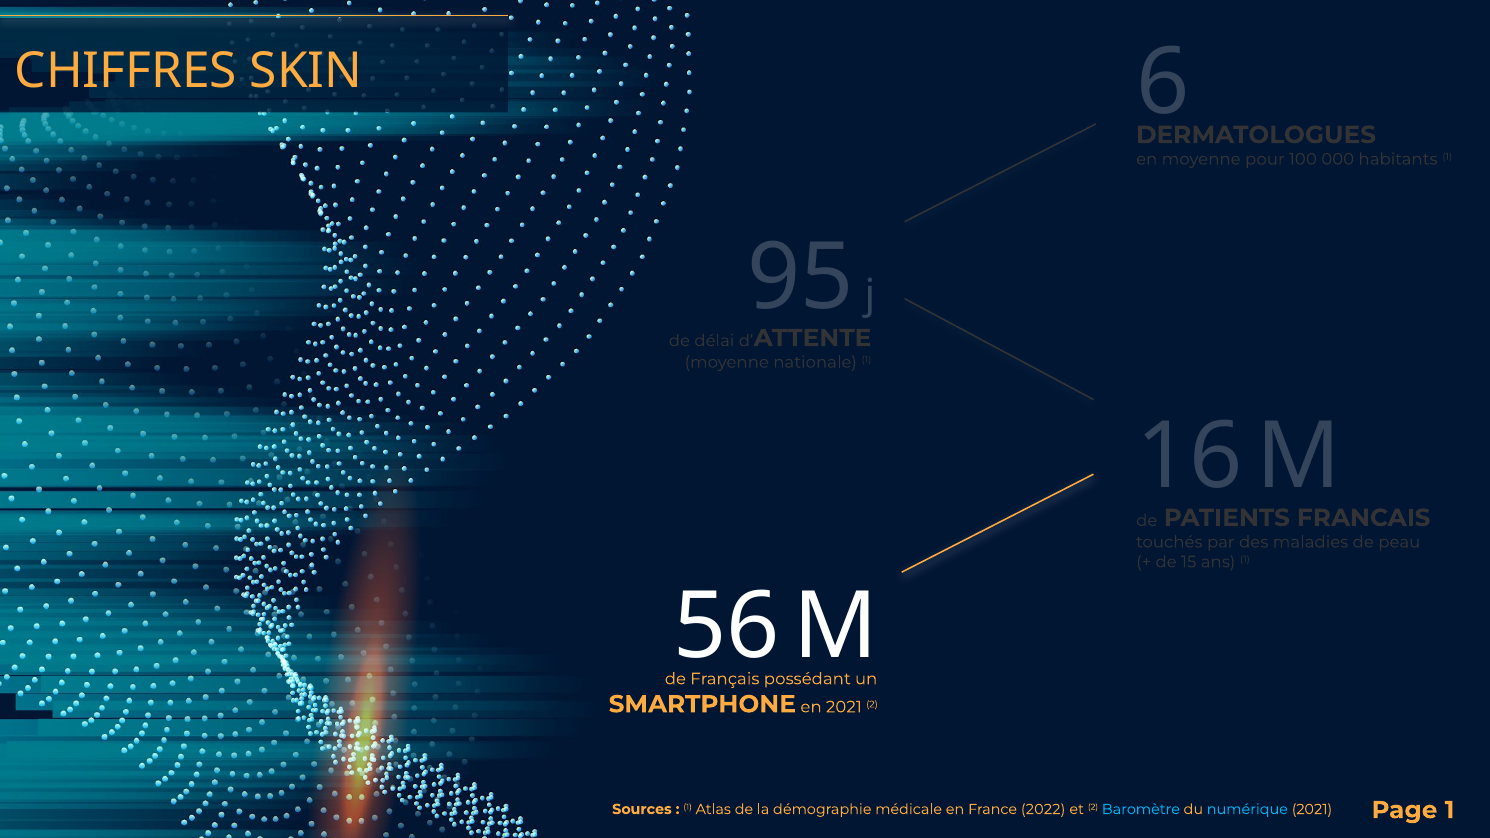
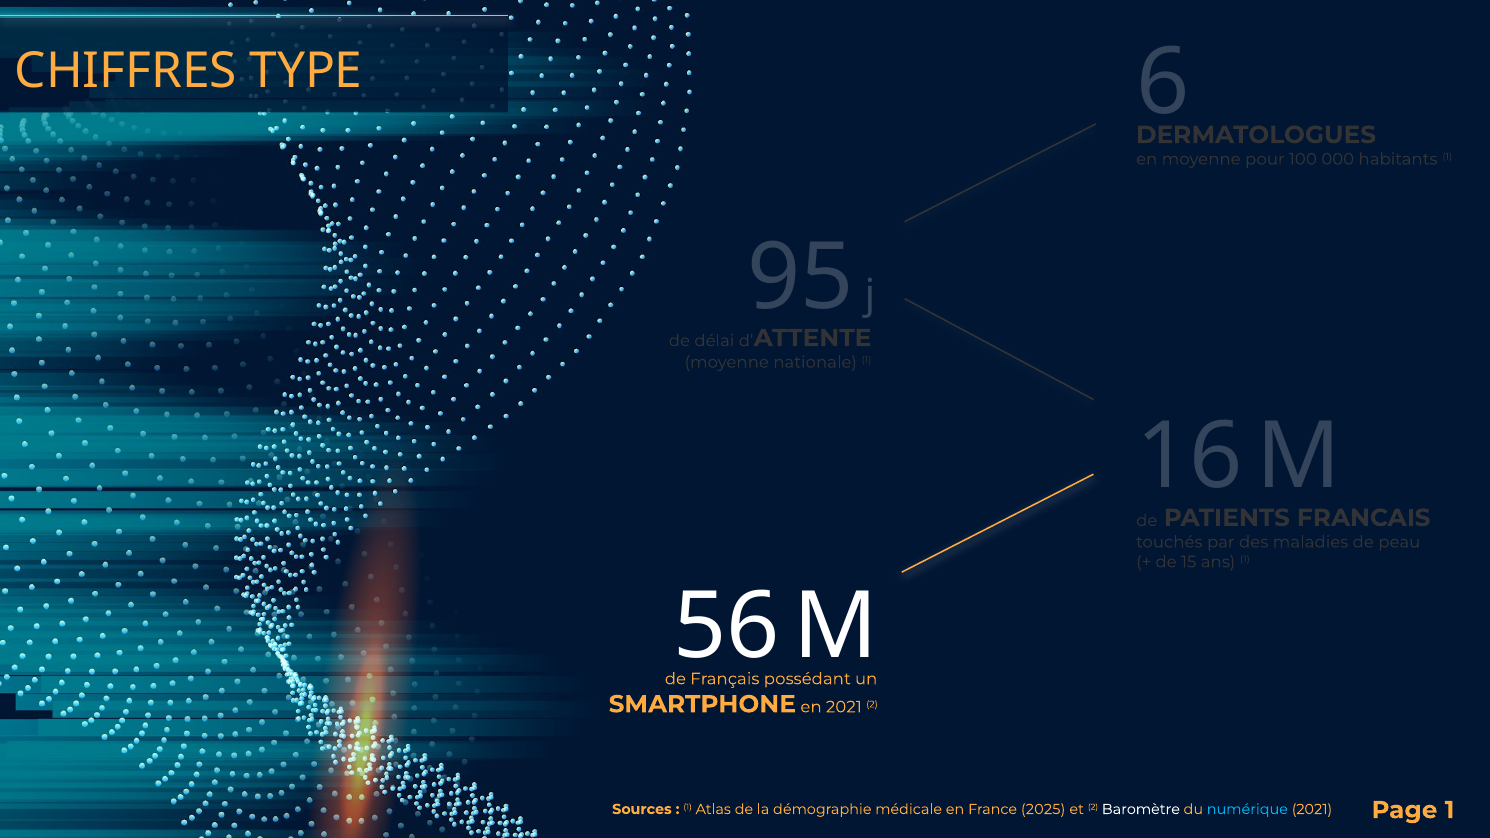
SKIN: SKIN -> TYPE
2022: 2022 -> 2025
Baromètre colour: light blue -> white
